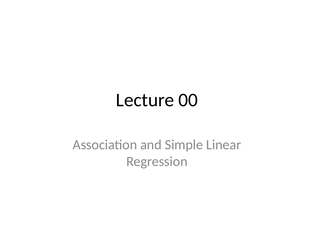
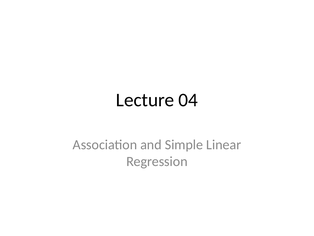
00: 00 -> 04
